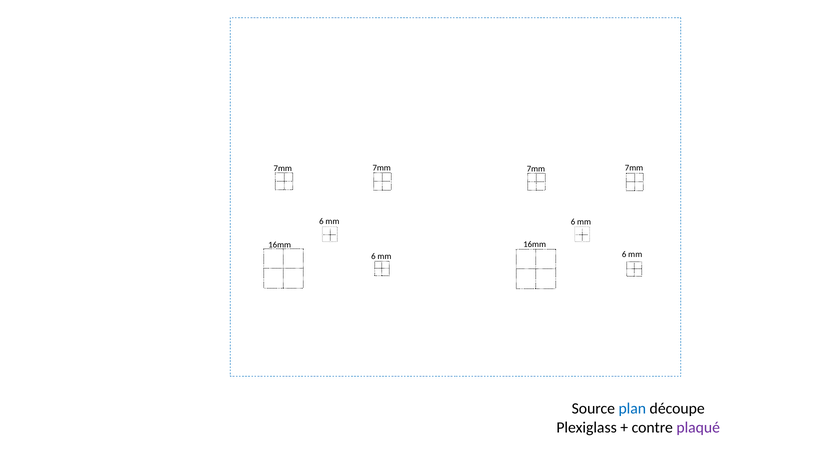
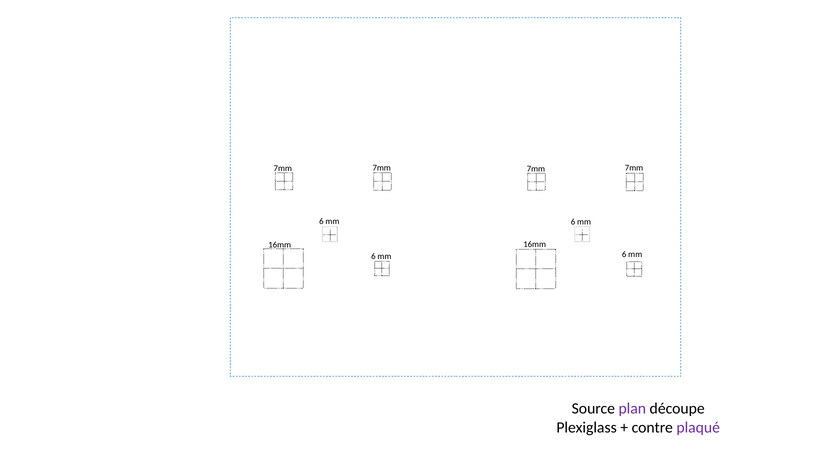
plan colour: blue -> purple
